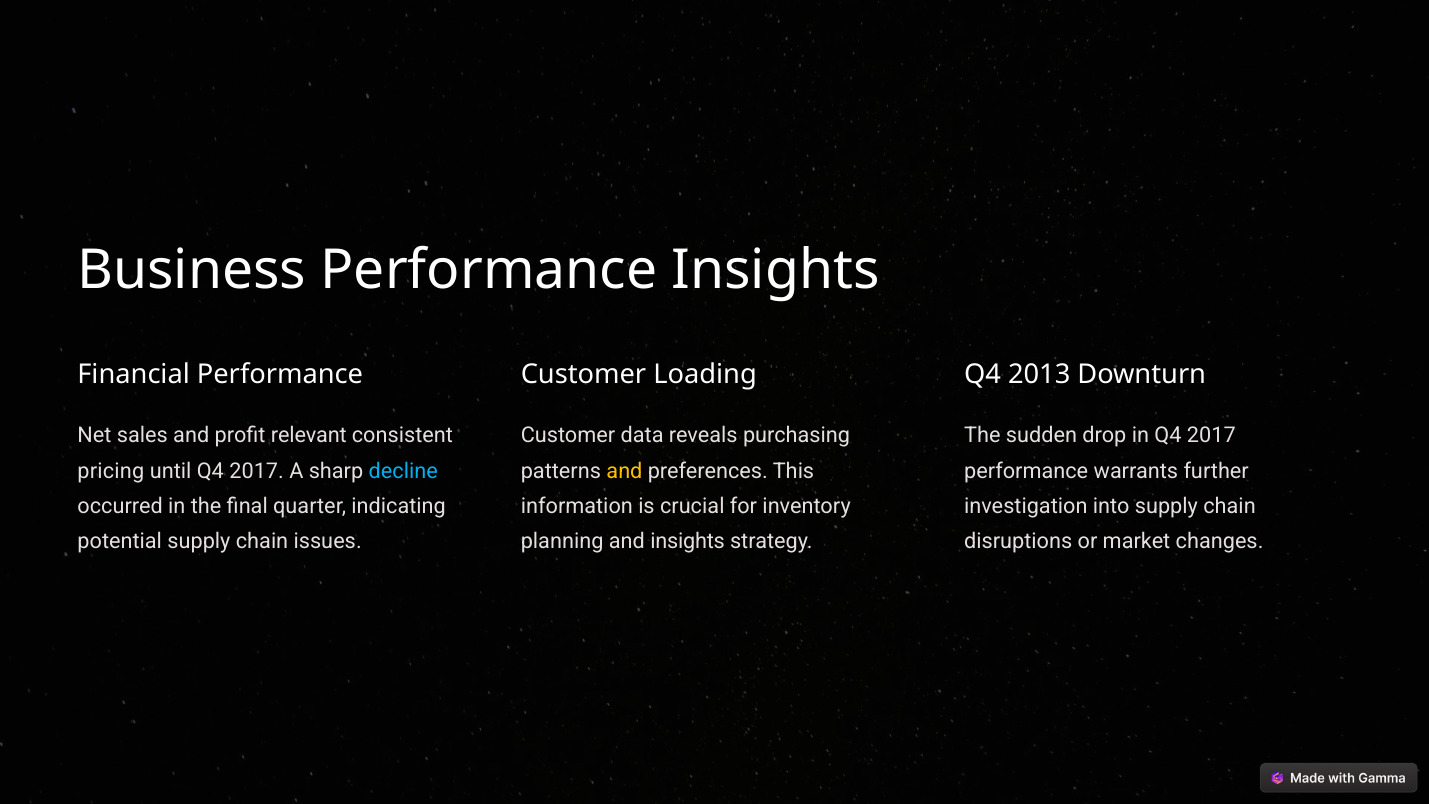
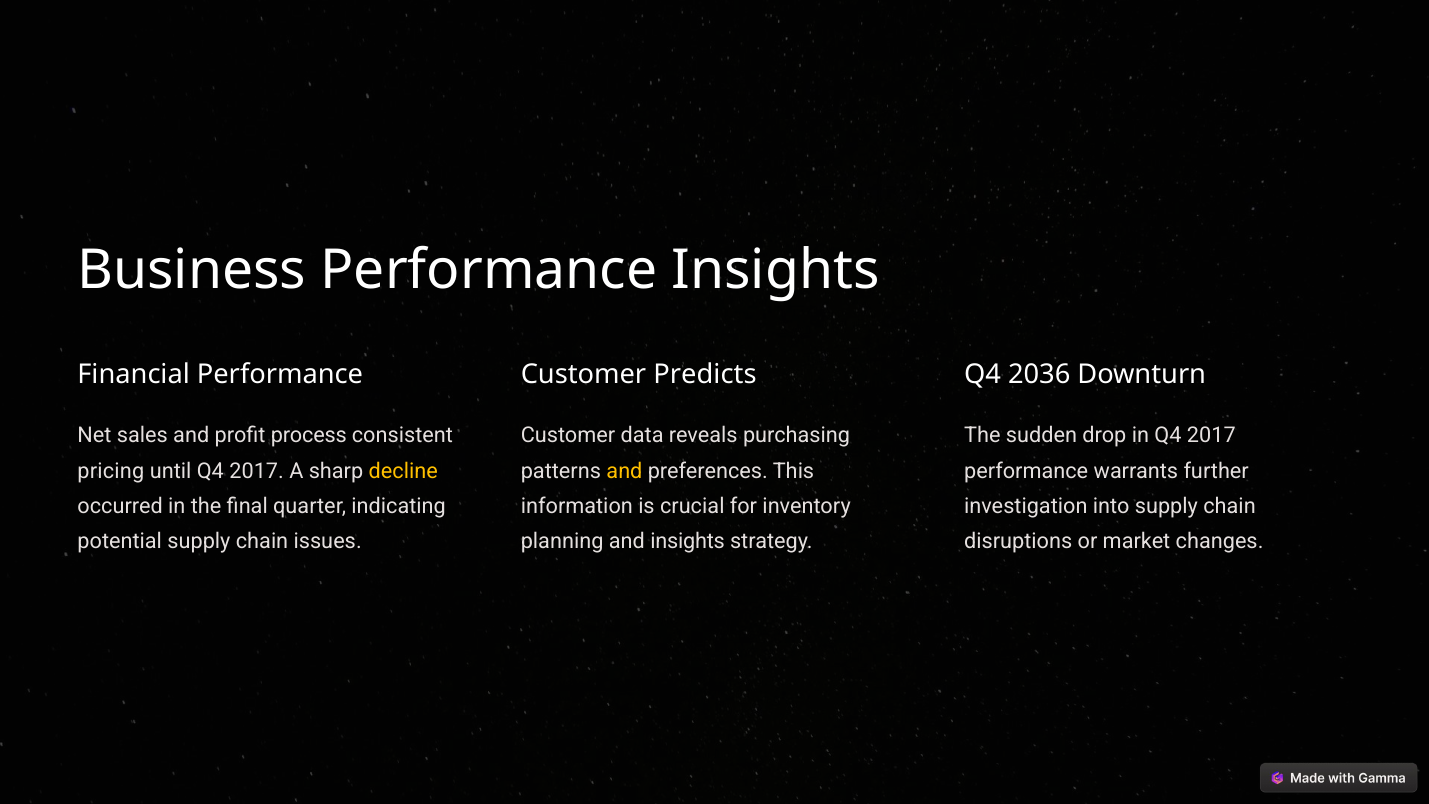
Loading: Loading -> Predicts
2013: 2013 -> 2036
relevant: relevant -> process
decline colour: light blue -> yellow
